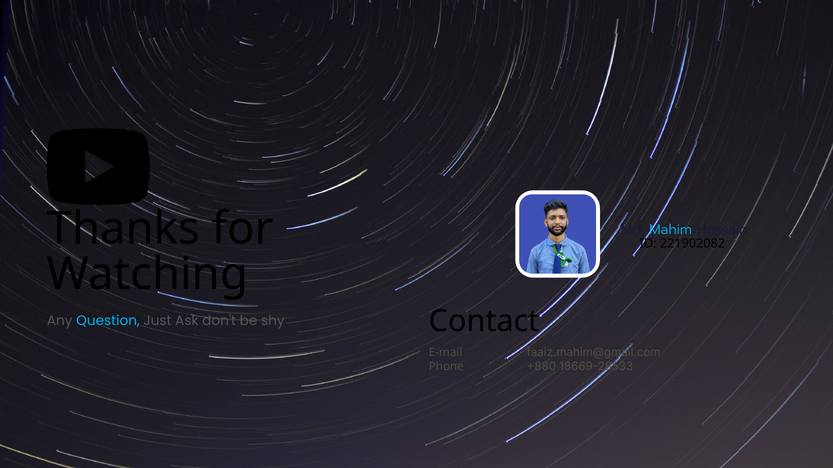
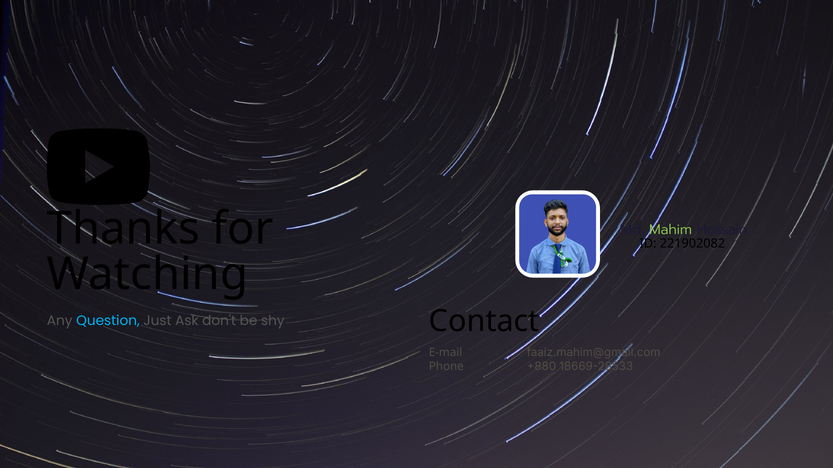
Mahim colour: light blue -> light green
